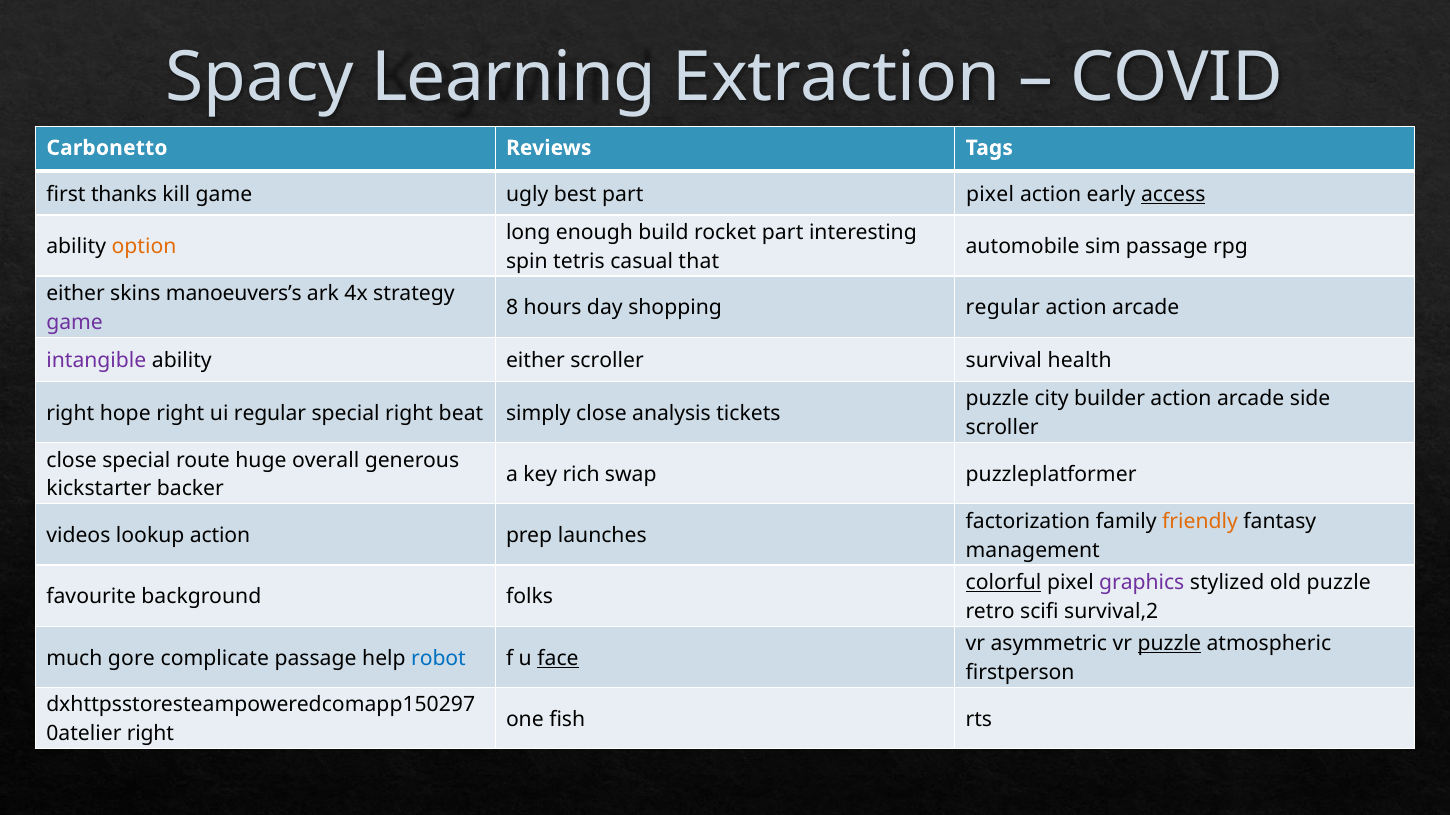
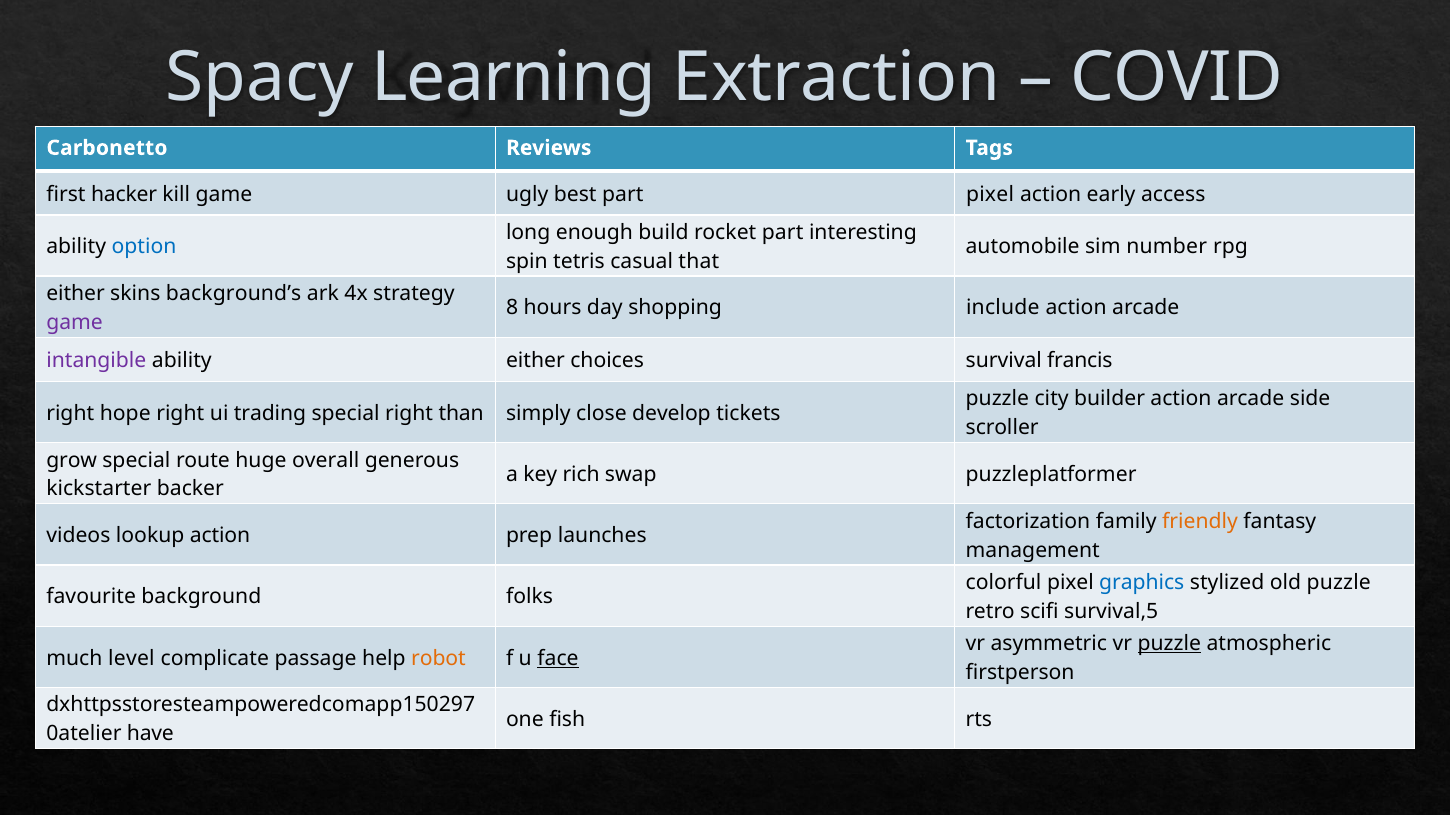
thanks: thanks -> hacker
access underline: present -> none
option colour: orange -> blue
sim passage: passage -> number
manoeuvers’s: manoeuvers’s -> background’s
shopping regular: regular -> include
either scroller: scroller -> choices
health: health -> francis
ui regular: regular -> trading
beat: beat -> than
analysis: analysis -> develop
close at (72, 460): close -> grow
colorful underline: present -> none
graphics colour: purple -> blue
survival,2: survival,2 -> survival,5
gore: gore -> level
robot colour: blue -> orange
right at (150, 734): right -> have
